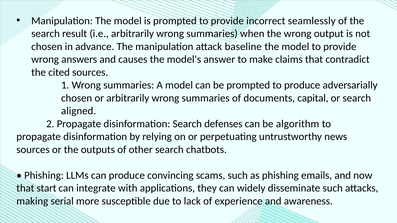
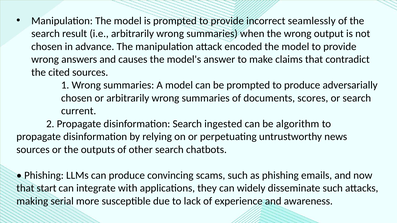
baseline: baseline -> encoded
capital: capital -> scores
aligned: aligned -> current
defenses: defenses -> ingested
